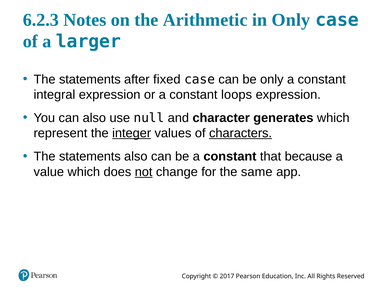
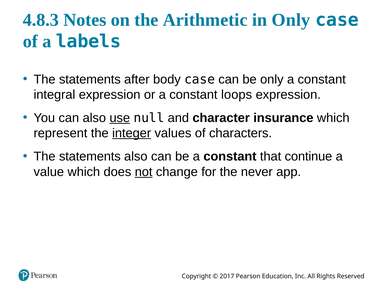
6.2.3: 6.2.3 -> 4.8.3
larger: larger -> labels
fixed: fixed -> body
use underline: none -> present
generates: generates -> insurance
characters underline: present -> none
because: because -> continue
same: same -> never
